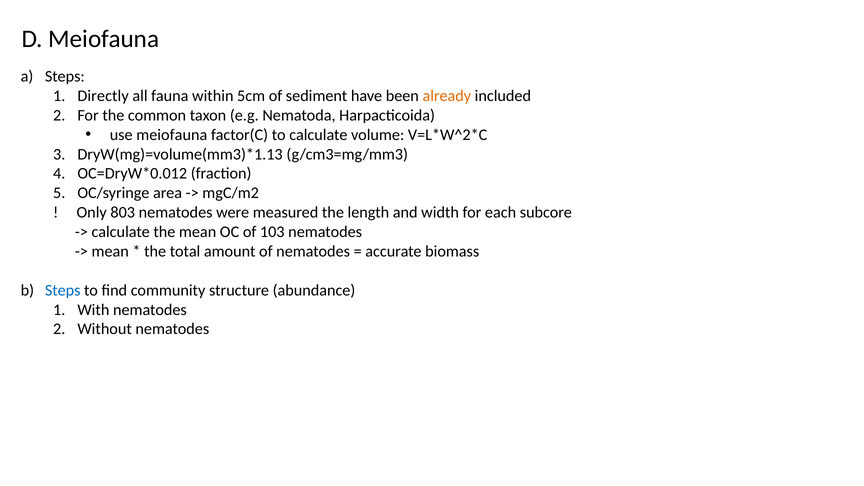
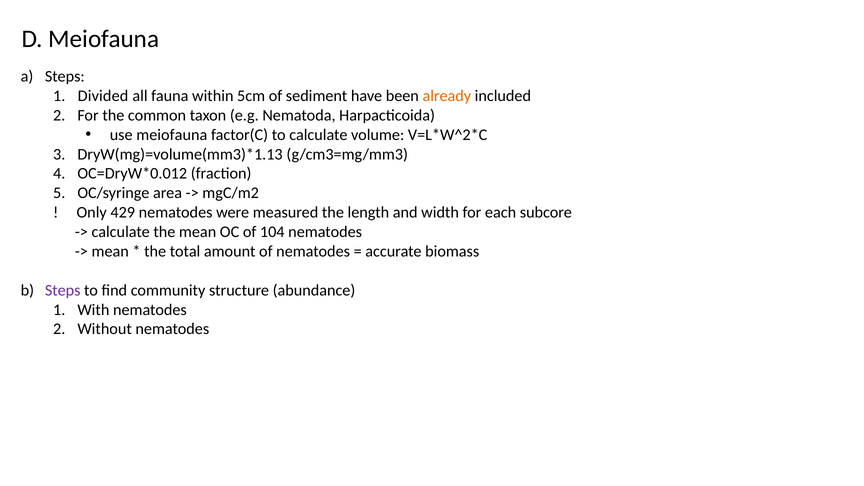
Directly: Directly -> Divided
803: 803 -> 429
103: 103 -> 104
Steps at (63, 290) colour: blue -> purple
